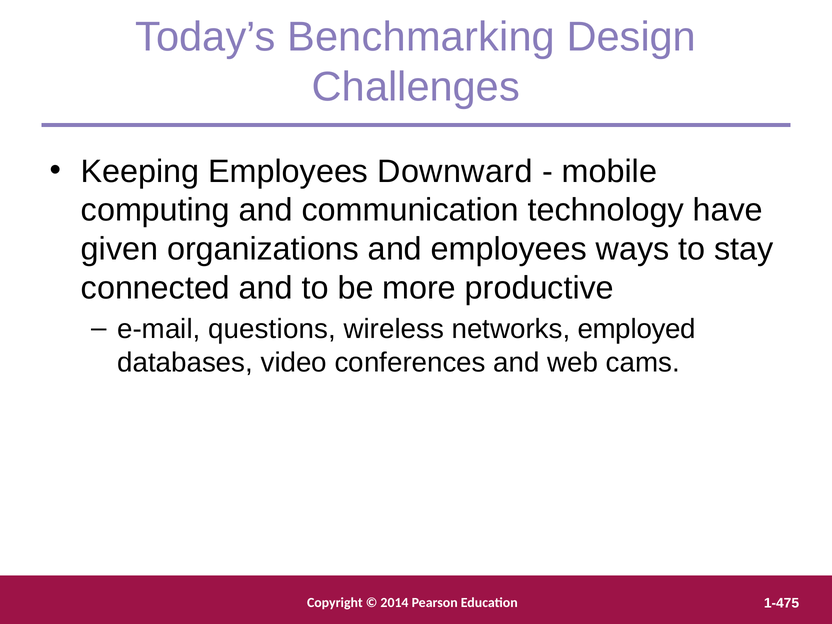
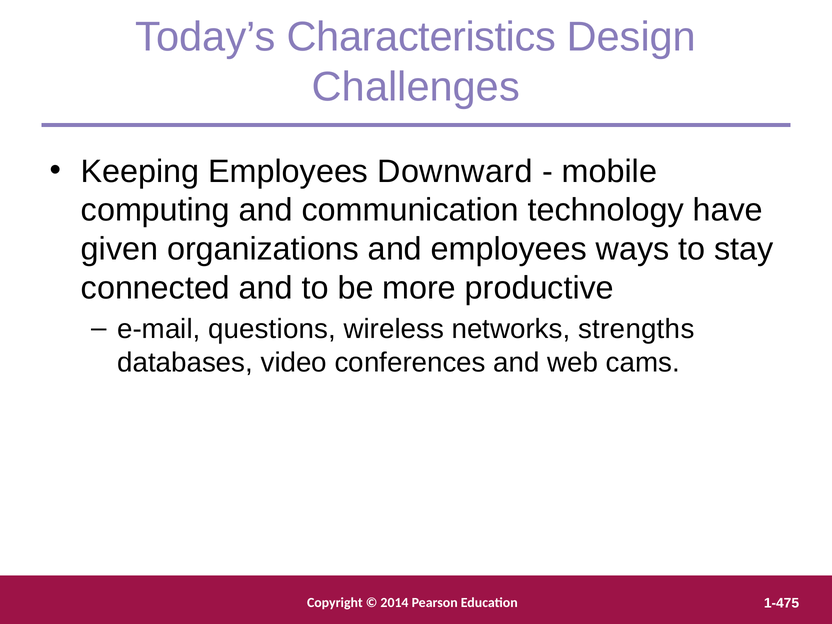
Benchmarking: Benchmarking -> Characteristics
employed: employed -> strengths
